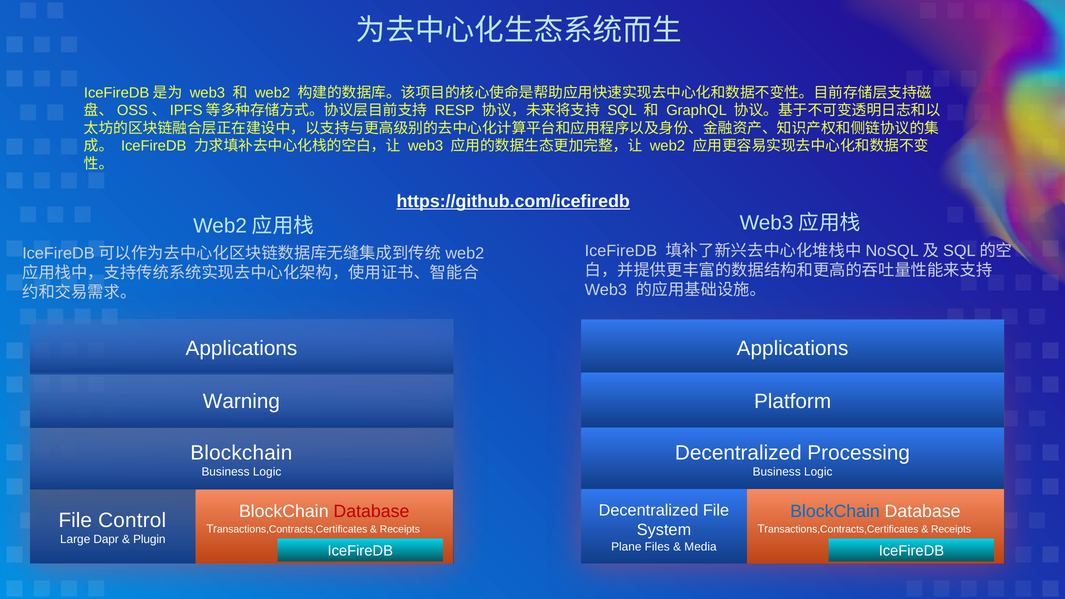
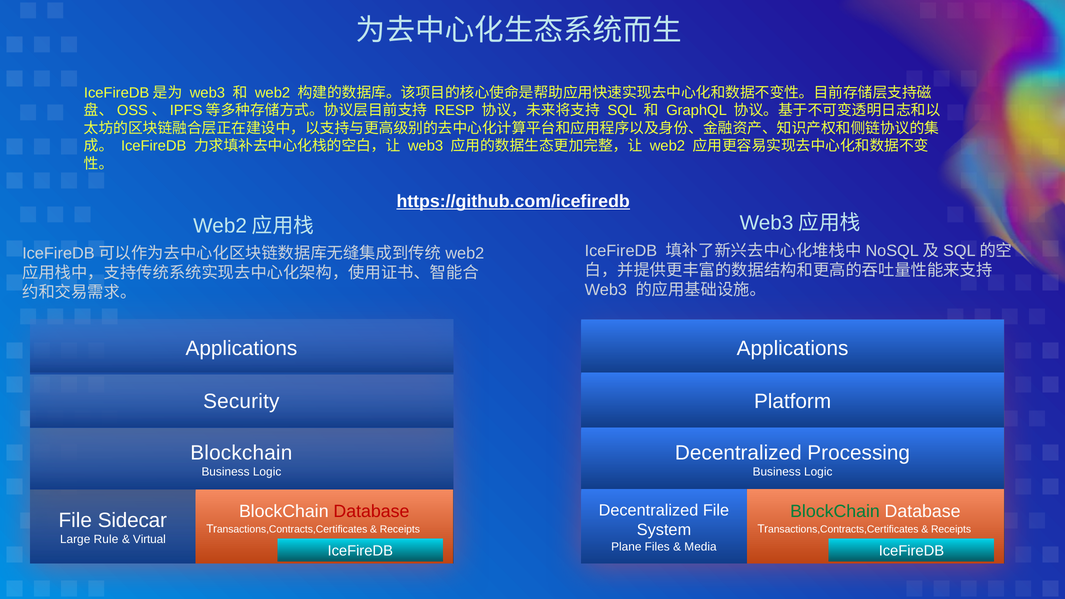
Warning: Warning -> Security
BlockChain at (835, 512) colour: blue -> green
Control: Control -> Sidecar
Dapr: Dapr -> Rule
Plugin: Plugin -> Virtual
